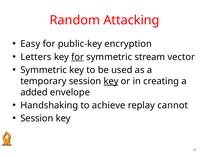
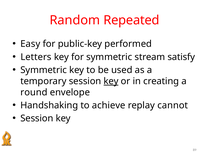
Attacking: Attacking -> Repeated
encryption: encryption -> performed
for at (78, 57) underline: present -> none
vector: vector -> satisfy
added: added -> round
